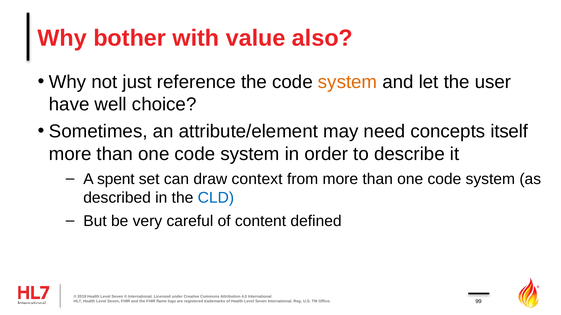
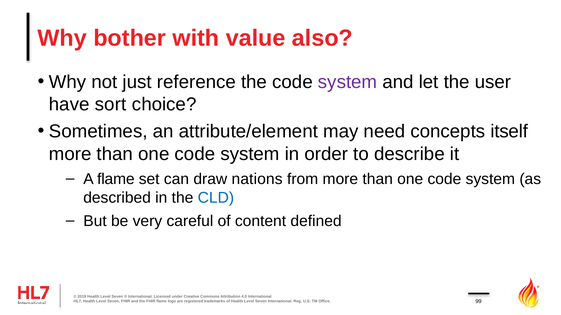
system at (348, 82) colour: orange -> purple
well: well -> sort
A spent: spent -> flame
context: context -> nations
